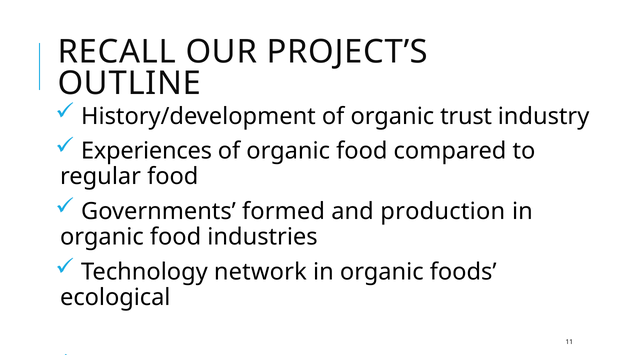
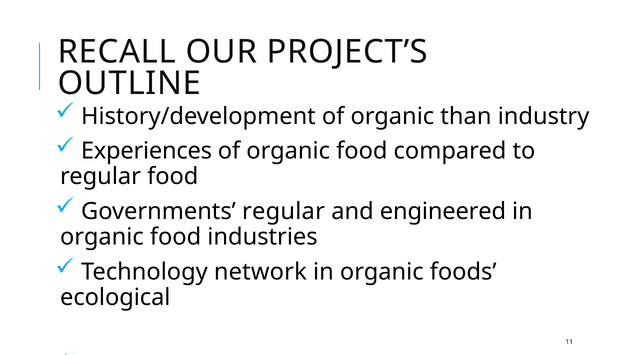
trust: trust -> than
Governments formed: formed -> regular
production: production -> engineered
